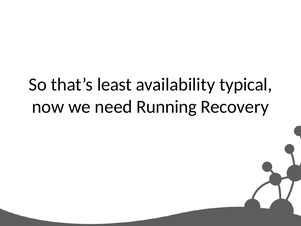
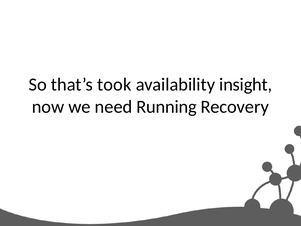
least: least -> took
typical: typical -> insight
